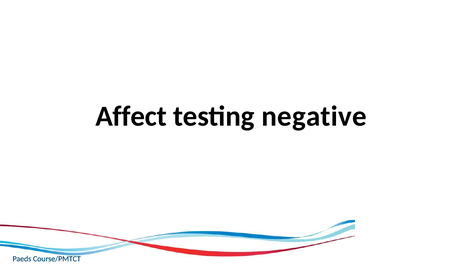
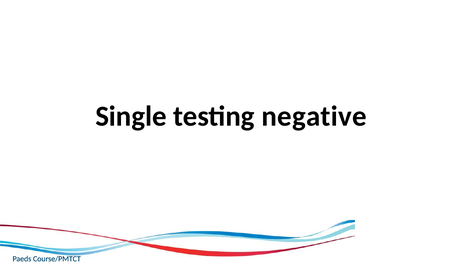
Affect: Affect -> Single
